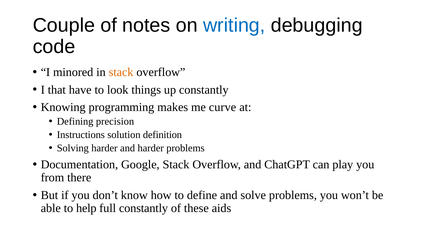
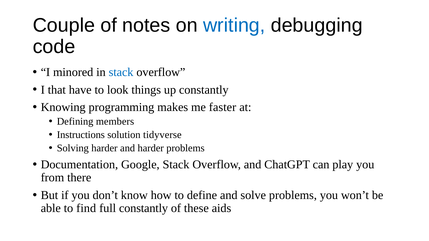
stack at (121, 72) colour: orange -> blue
curve: curve -> faster
precision: precision -> members
definition: definition -> tidyverse
help: help -> find
